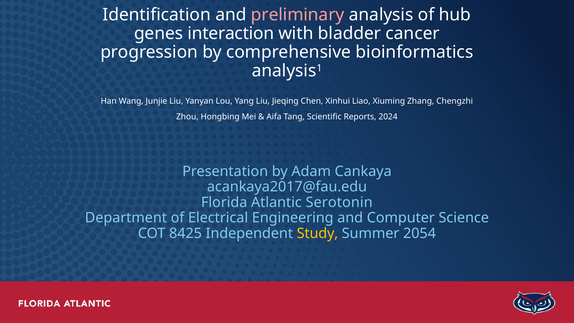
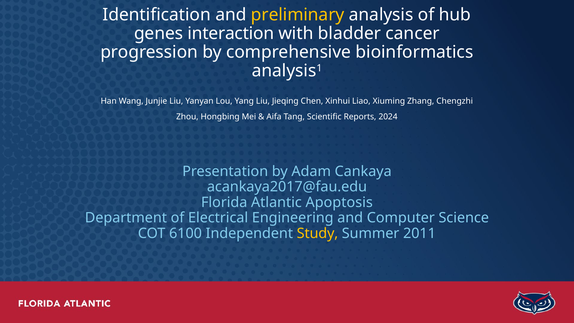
preliminary colour: pink -> yellow
Serotonin: Serotonin -> Apoptosis
8425: 8425 -> 6100
2054: 2054 -> 2011
